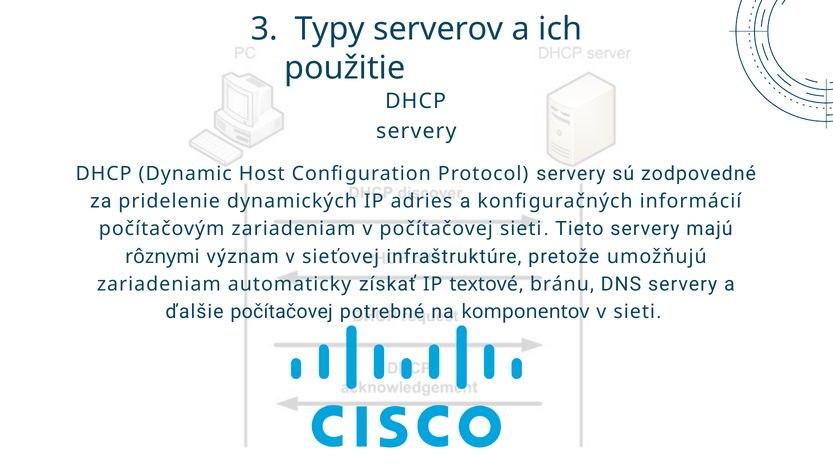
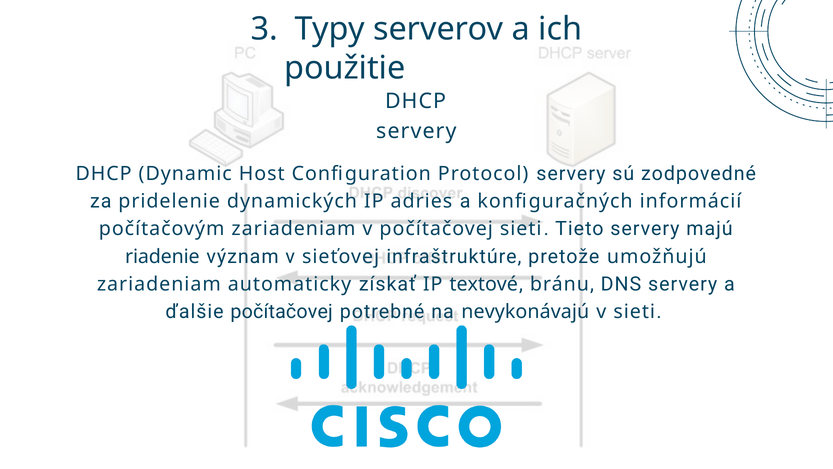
rôznymi: rôznymi -> riadenie
komponentov: komponentov -> nevykonávajú
